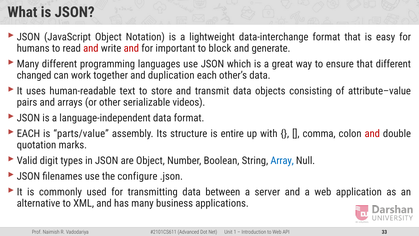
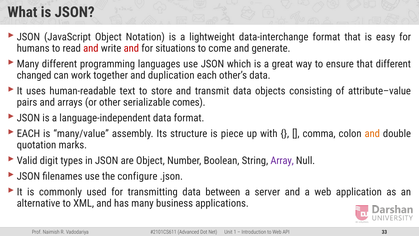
important: important -> situations
block: block -> come
videos: videos -> comes
parts/value: parts/value -> many/value
entire: entire -> piece
and at (372, 133) colour: red -> orange
Array colour: blue -> purple
